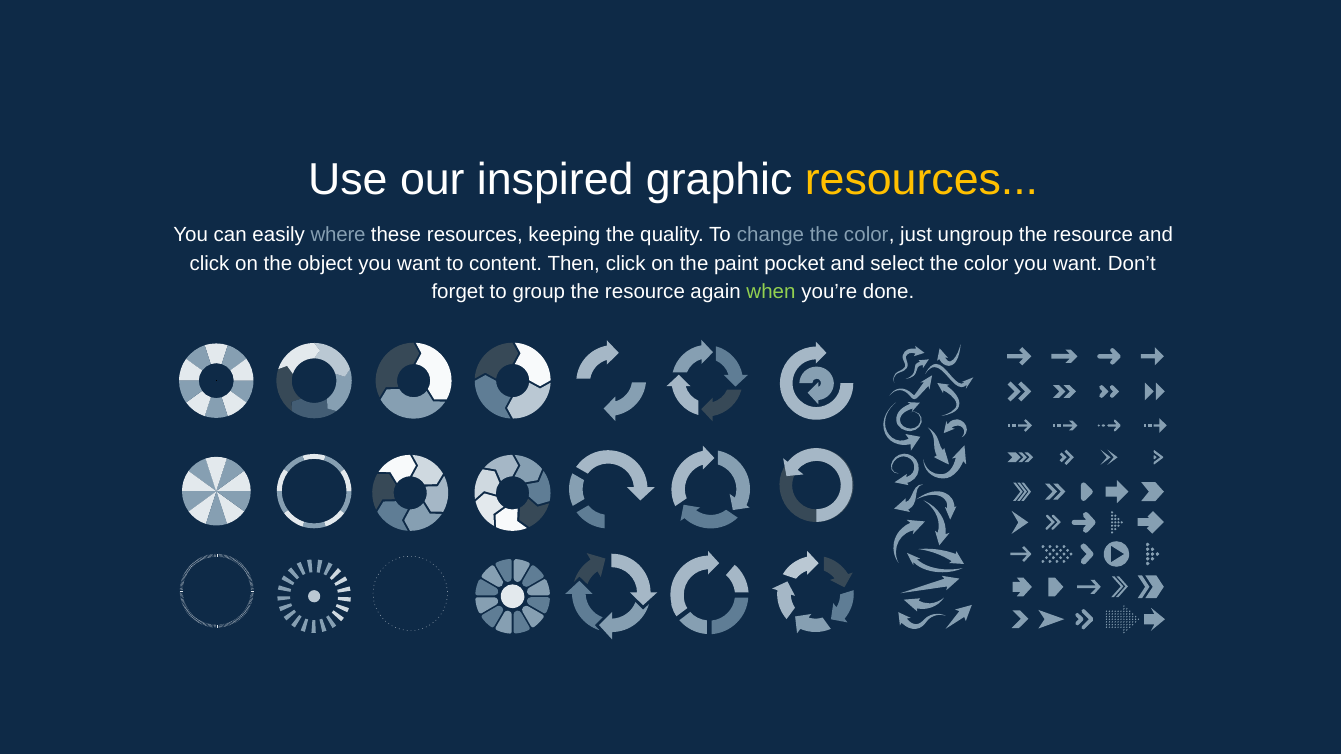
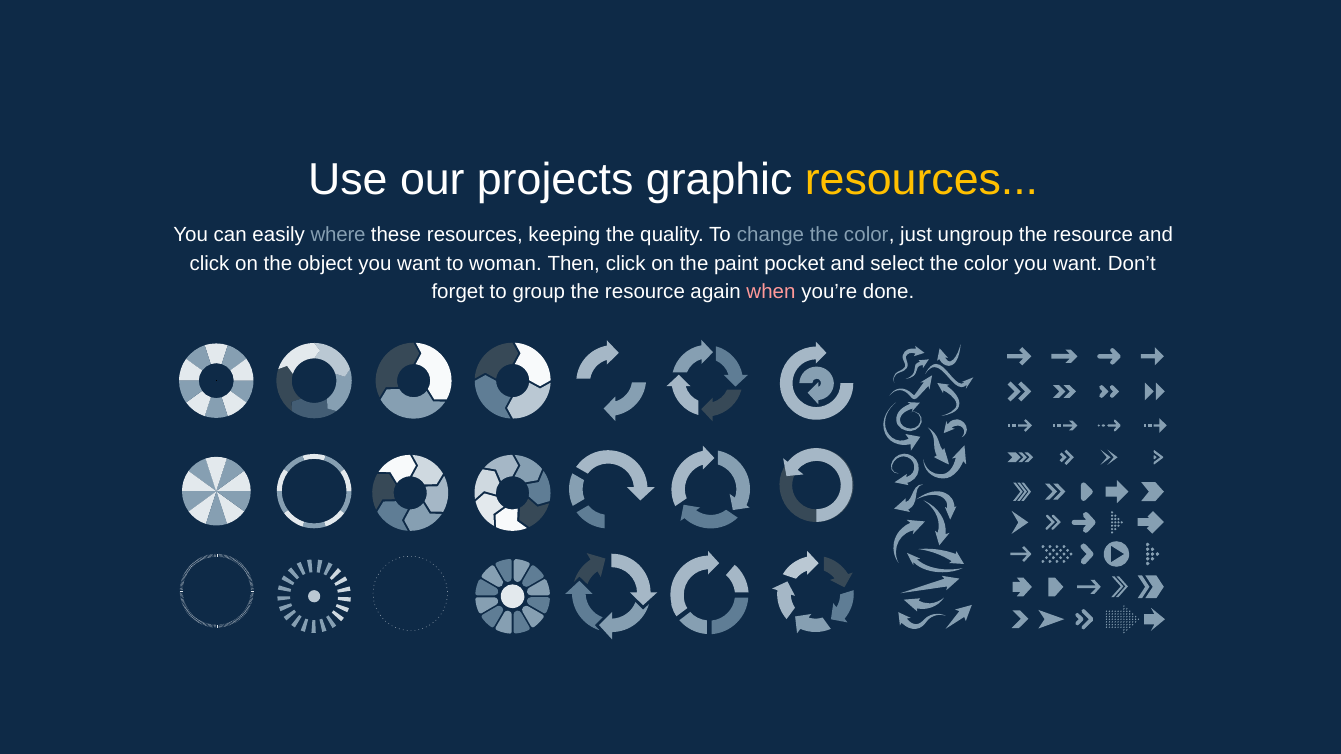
inspired: inspired -> projects
content: content -> woman
when colour: light green -> pink
